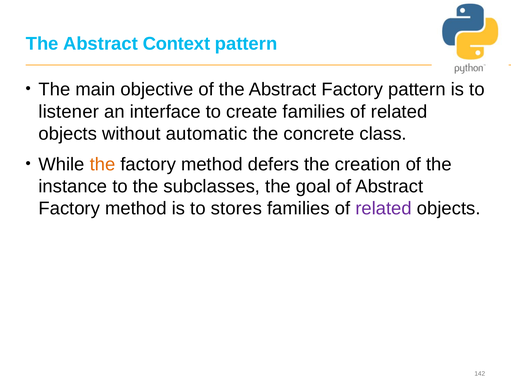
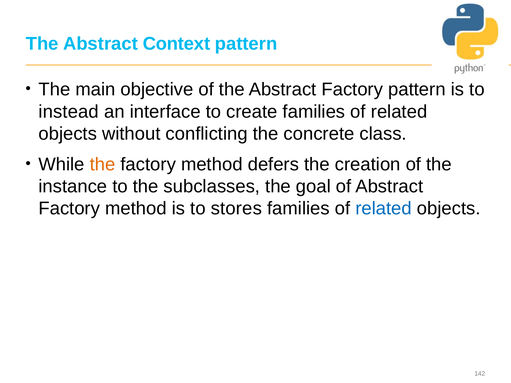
listener: listener -> instead
automatic: automatic -> conflicting
related at (384, 209) colour: purple -> blue
